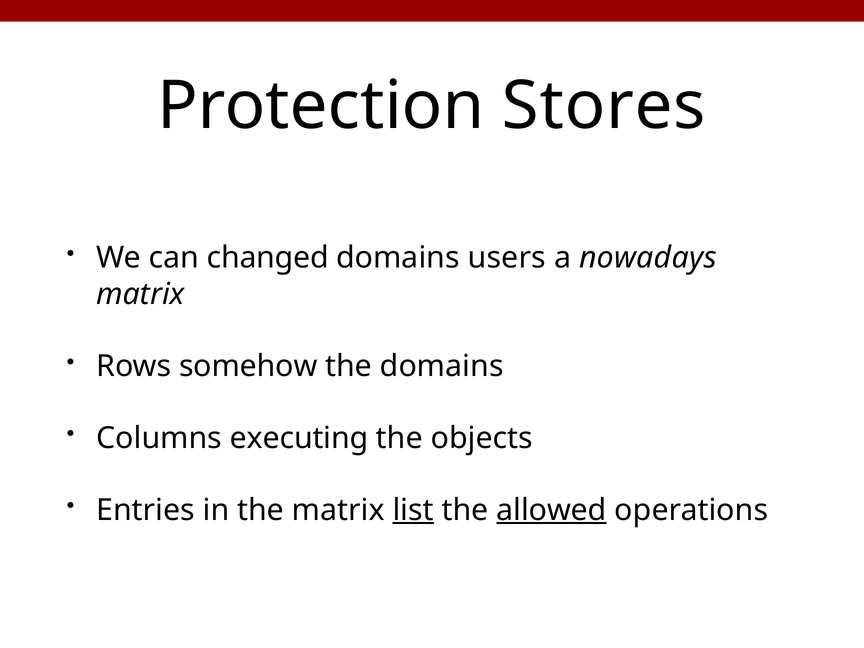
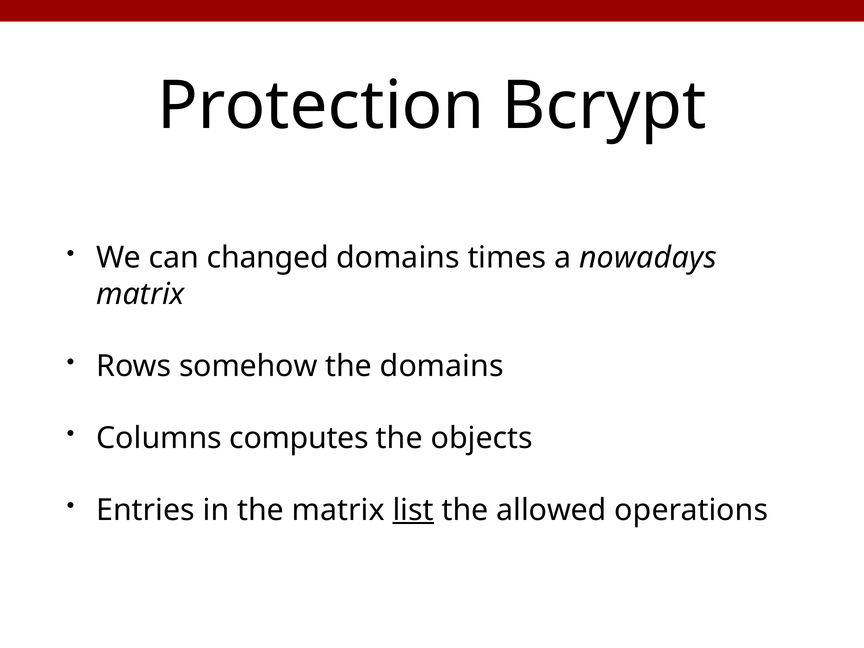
Stores: Stores -> Bcrypt
users: users -> times
executing: executing -> computes
allowed underline: present -> none
